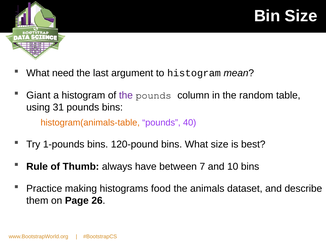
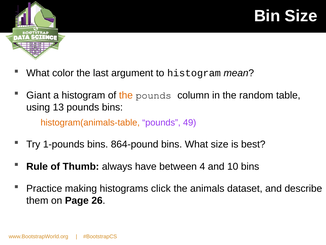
need: need -> color
the at (126, 95) colour: purple -> orange
31: 31 -> 13
40: 40 -> 49
120-pound: 120-pound -> 864-pound
7: 7 -> 4
food: food -> click
